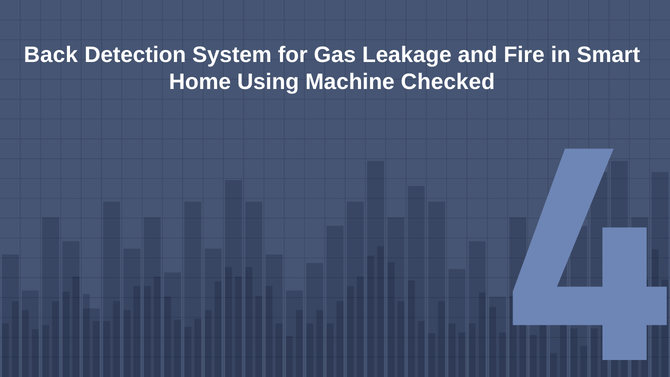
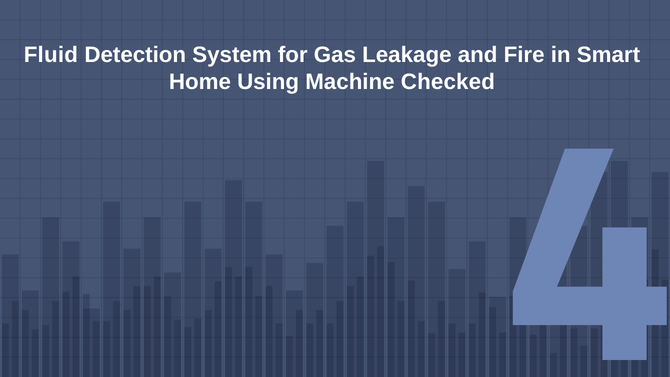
Back: Back -> Fluid
